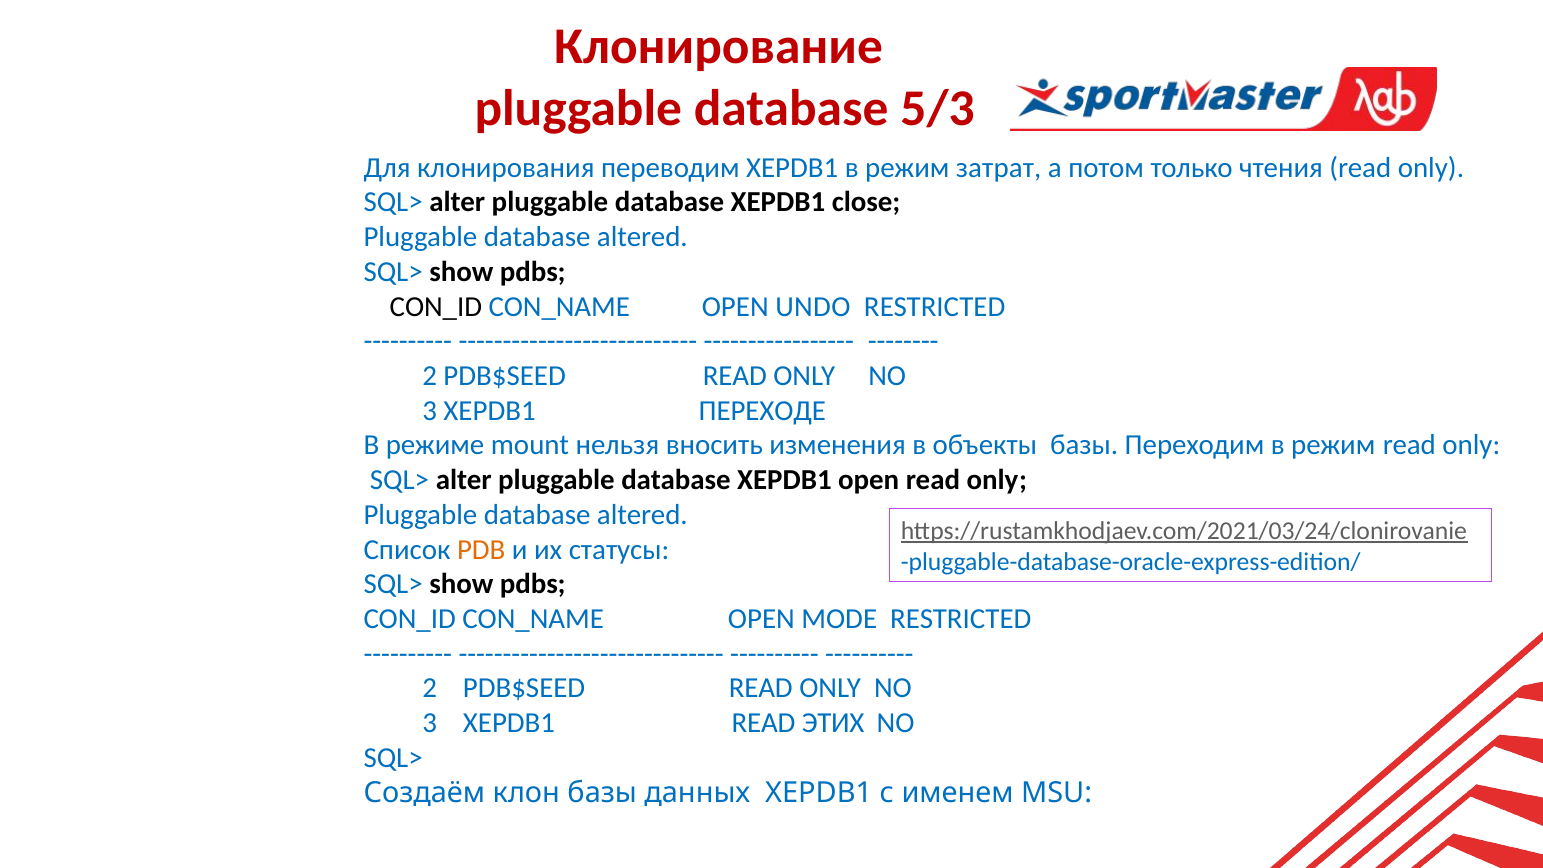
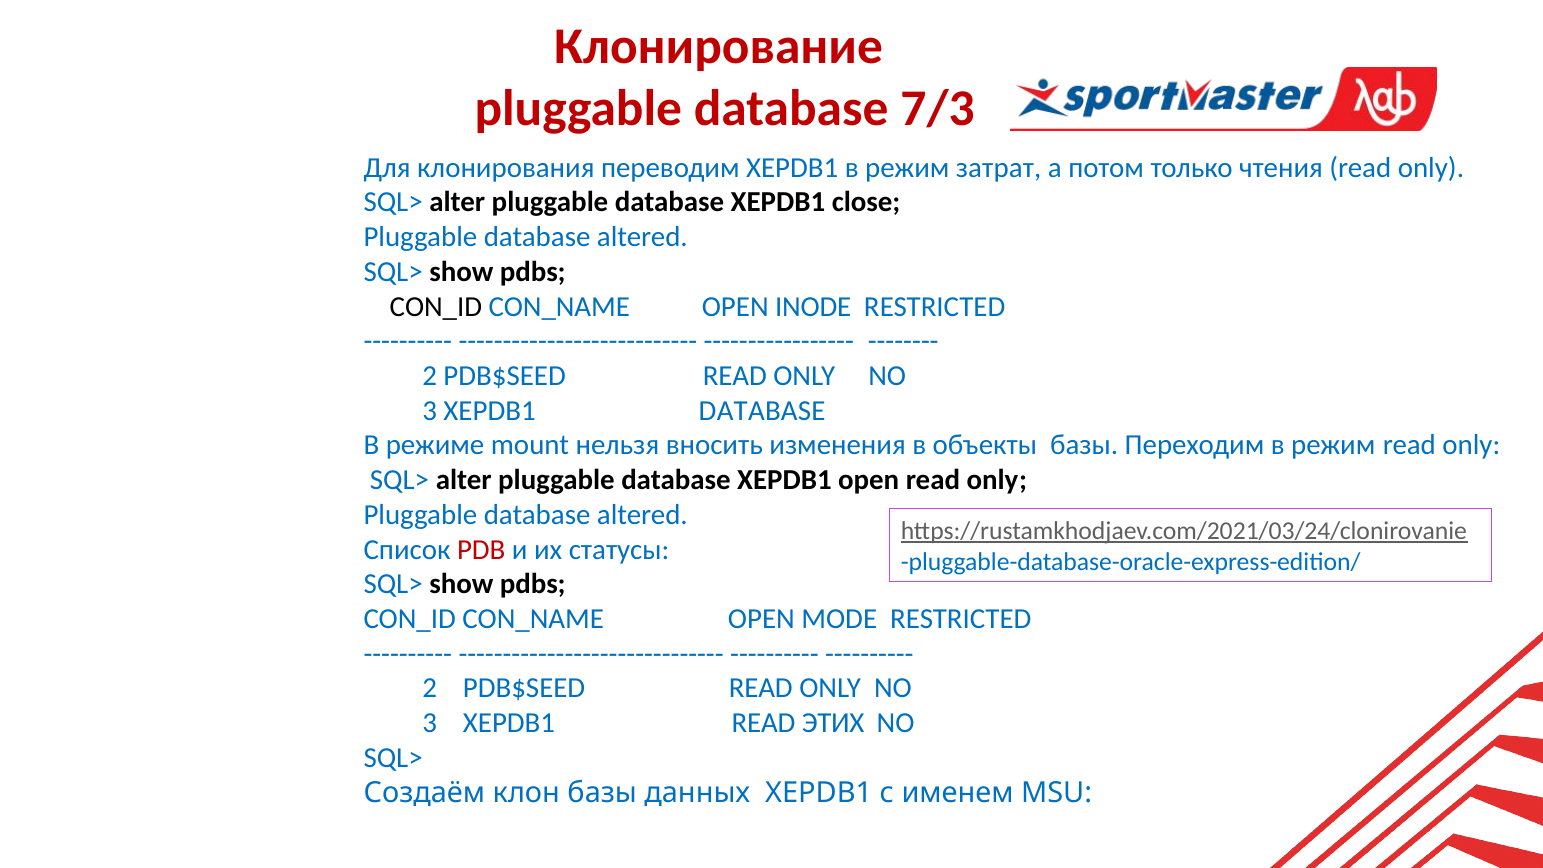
5/3: 5/3 -> 7/3
UNDO: UNDO -> INODE
XEPDB1 ПЕРЕХОДЕ: ПЕРЕХОДЕ -> DATABASE
PDB colour: orange -> red
